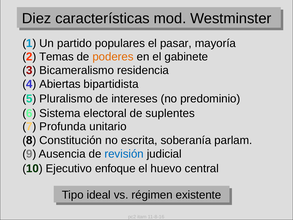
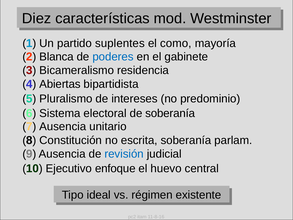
populares: populares -> suplentes
pasar: pasar -> como
Temas: Temas -> Blanca
poderes colour: orange -> blue
de suplentes: suplentes -> soberanía
7 Profunda: Profunda -> Ausencia
